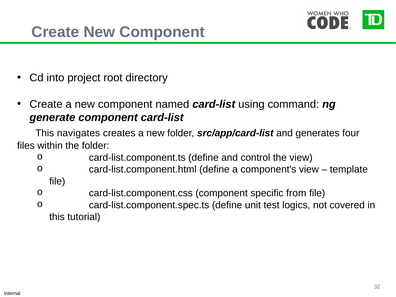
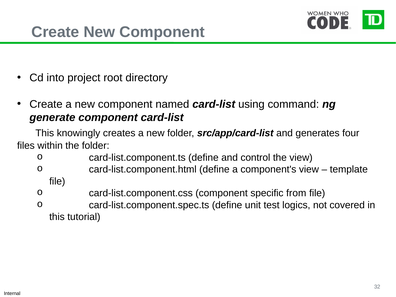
navigates: navigates -> knowingly
